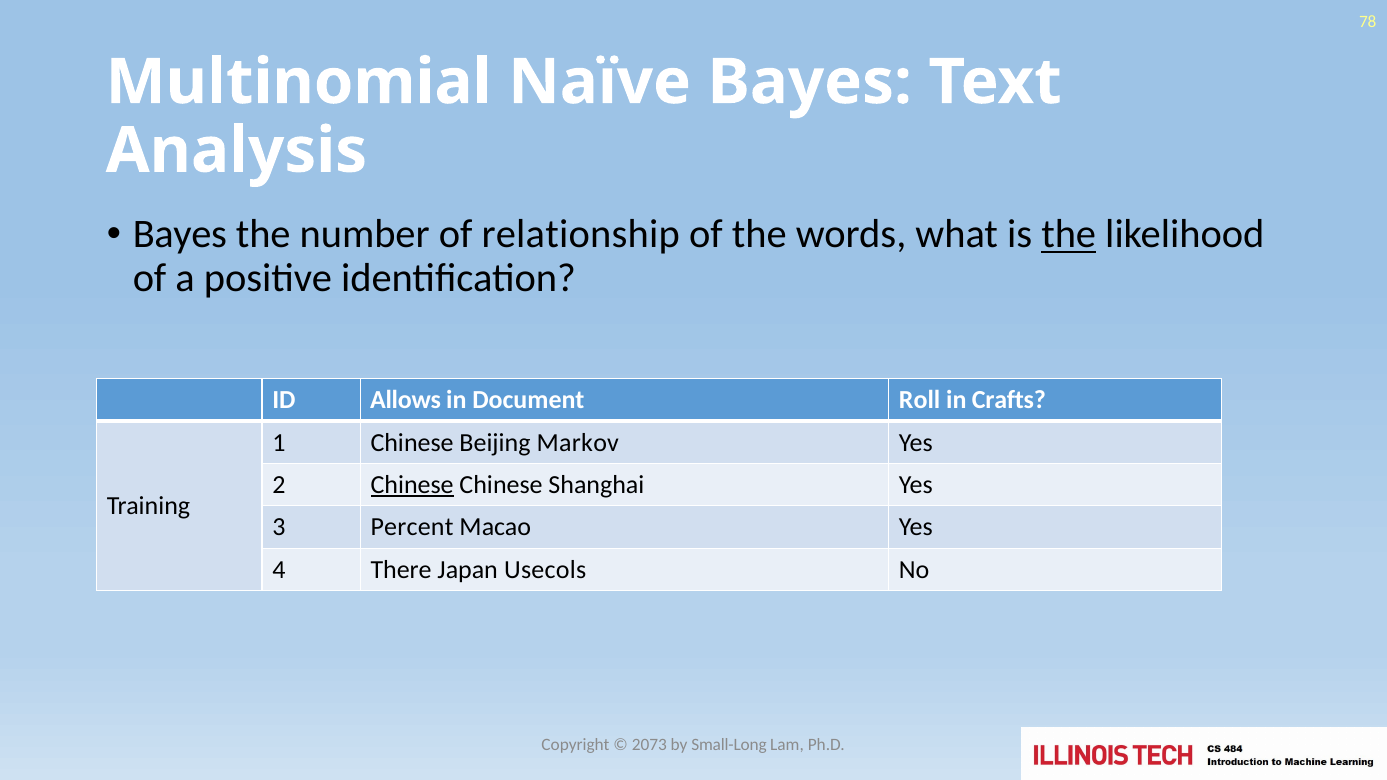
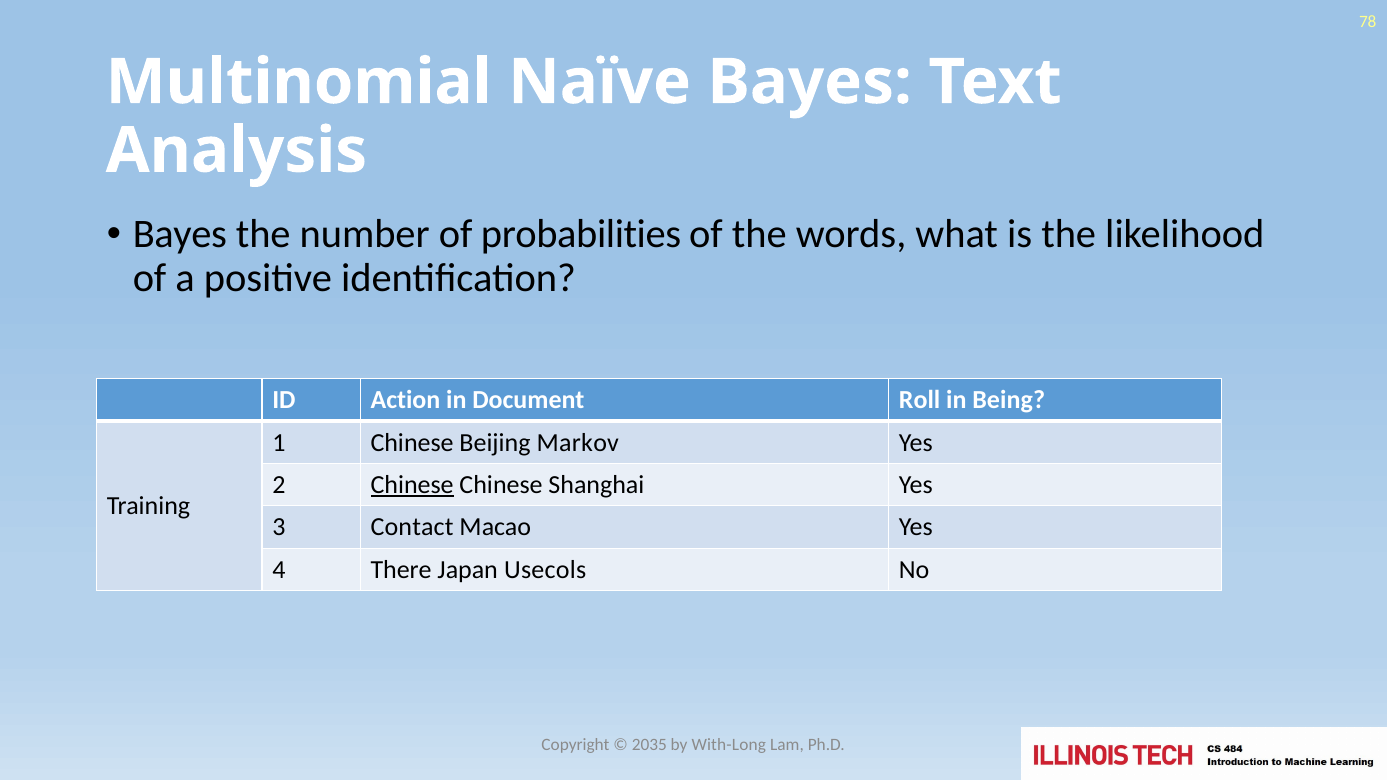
relationship: relationship -> probabilities
the at (1069, 234) underline: present -> none
Allows: Allows -> Action
Crafts: Crafts -> Being
Percent: Percent -> Contact
2073: 2073 -> 2035
Small-Long: Small-Long -> With-Long
